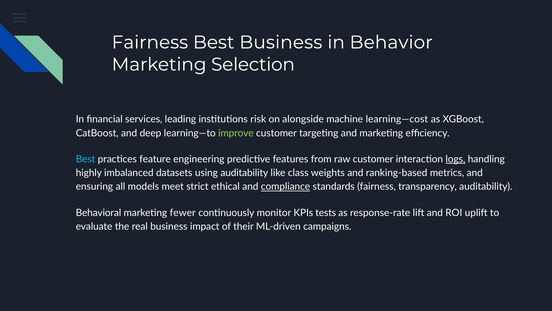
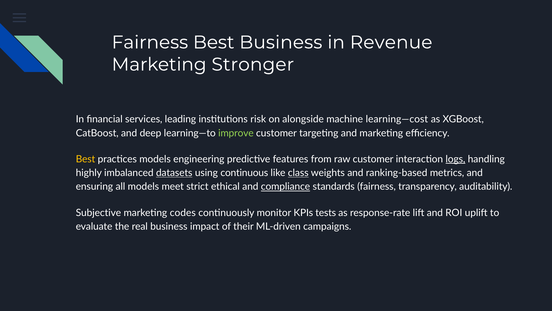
Behavior: Behavior -> Revenue
Selection: Selection -> Stronger
Best at (85, 159) colour: light blue -> yellow
practices feature: feature -> models
datasets underline: none -> present
using auditability: auditability -> continuous
class underline: none -> present
Behavioral: Behavioral -> Subjective
fewer: fewer -> codes
